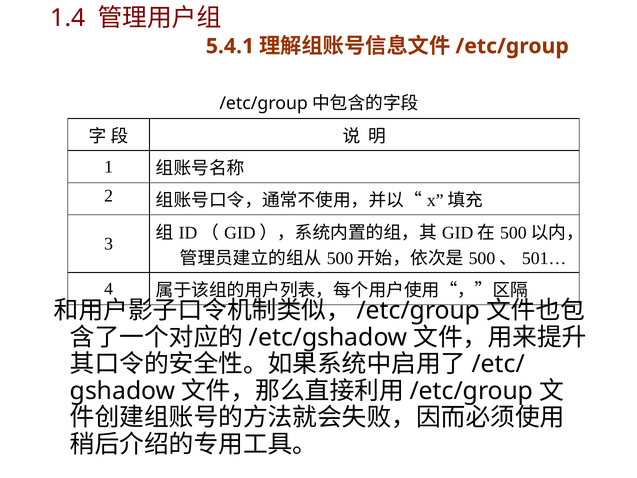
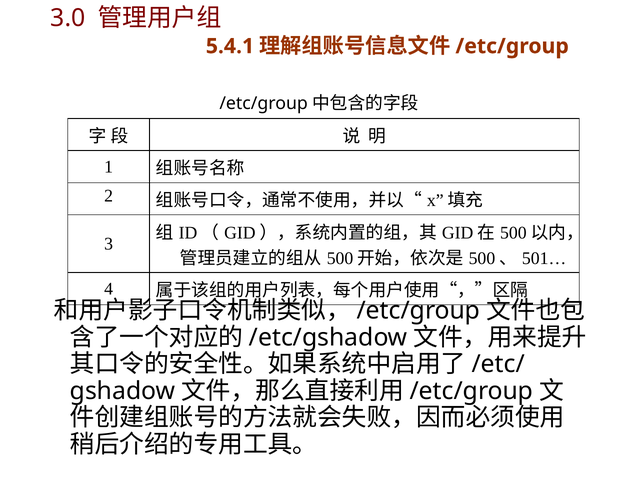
1.4: 1.4 -> 3.0
